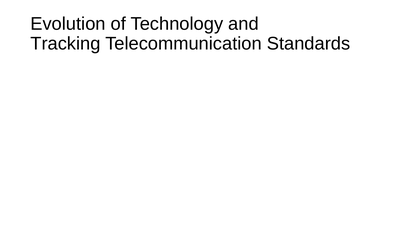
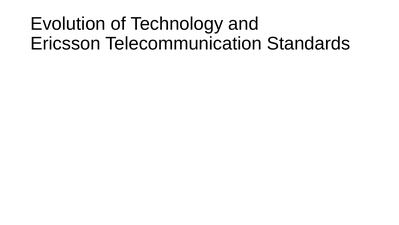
Tracking: Tracking -> Ericsson
